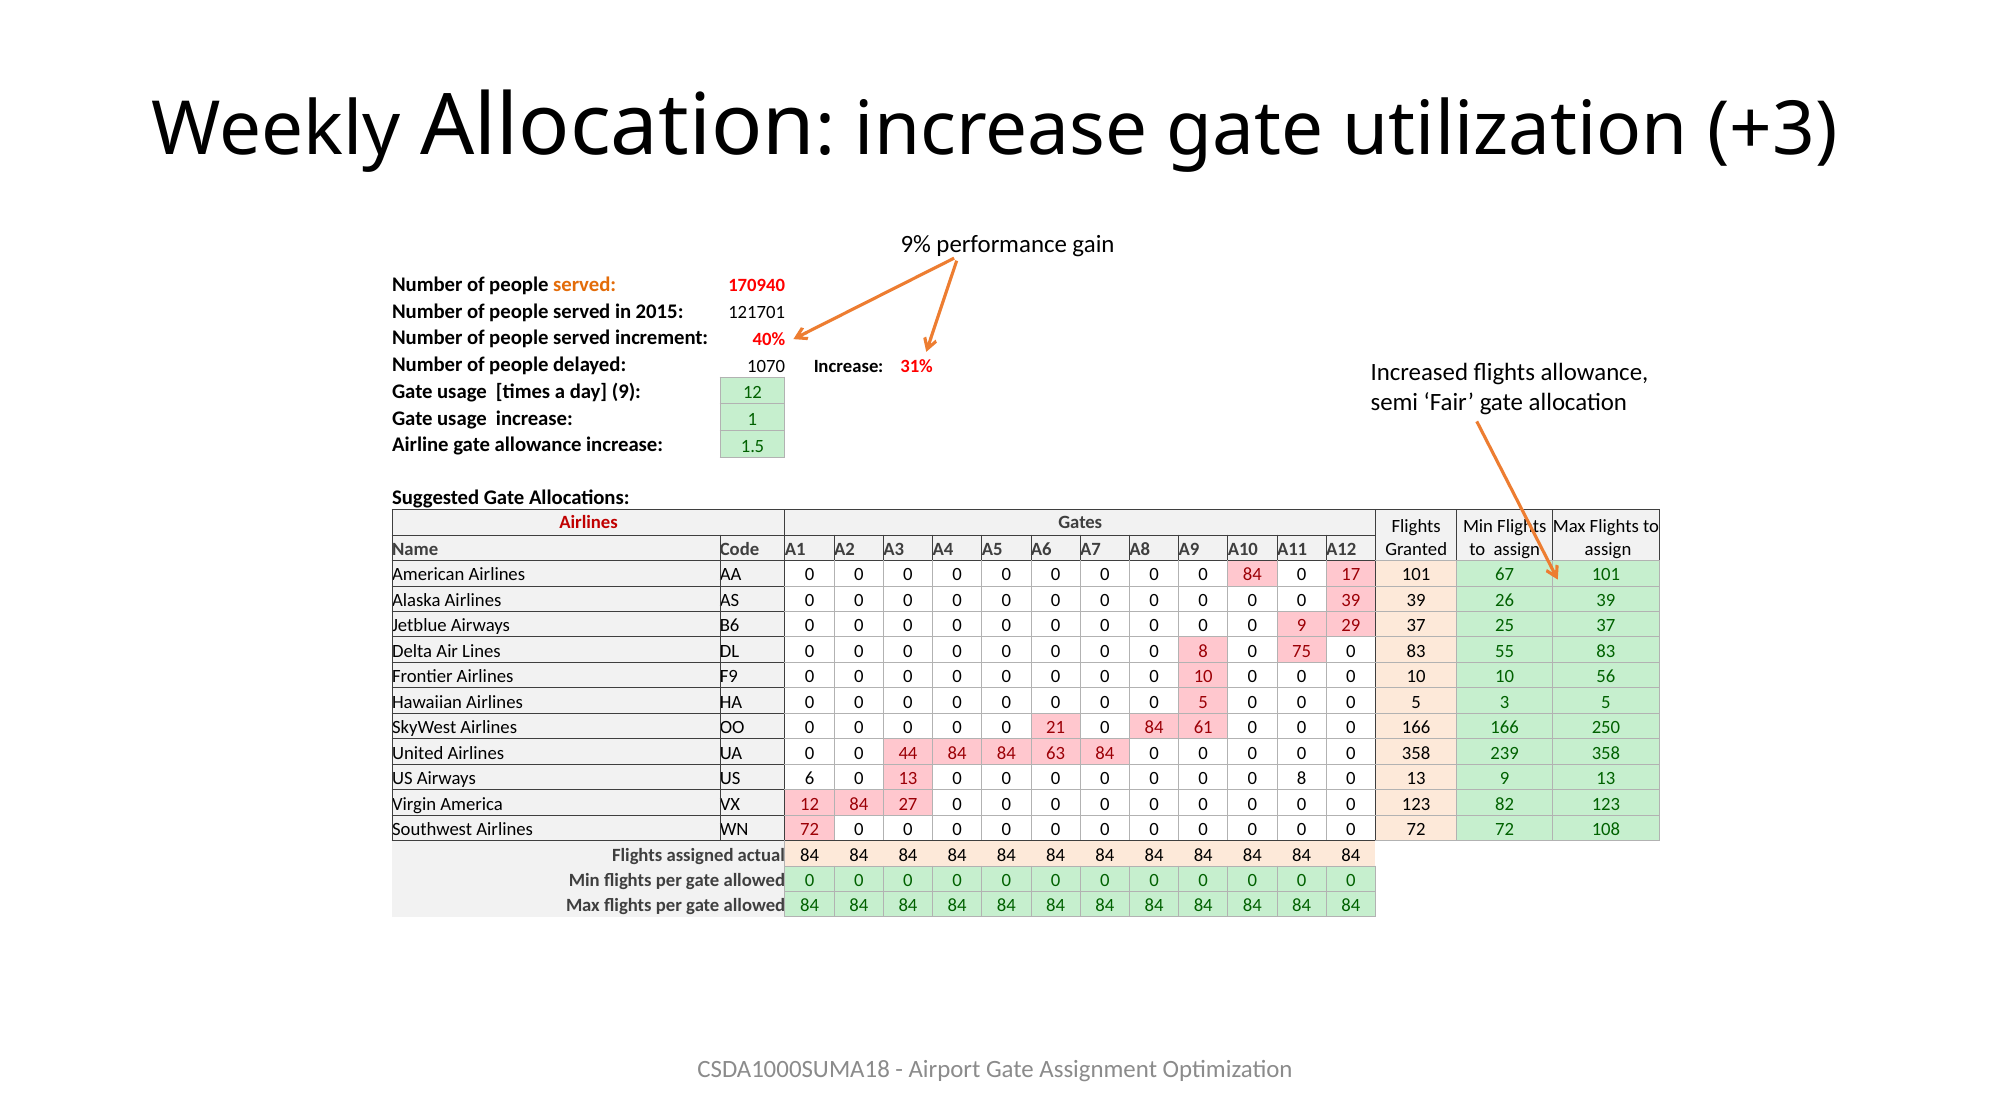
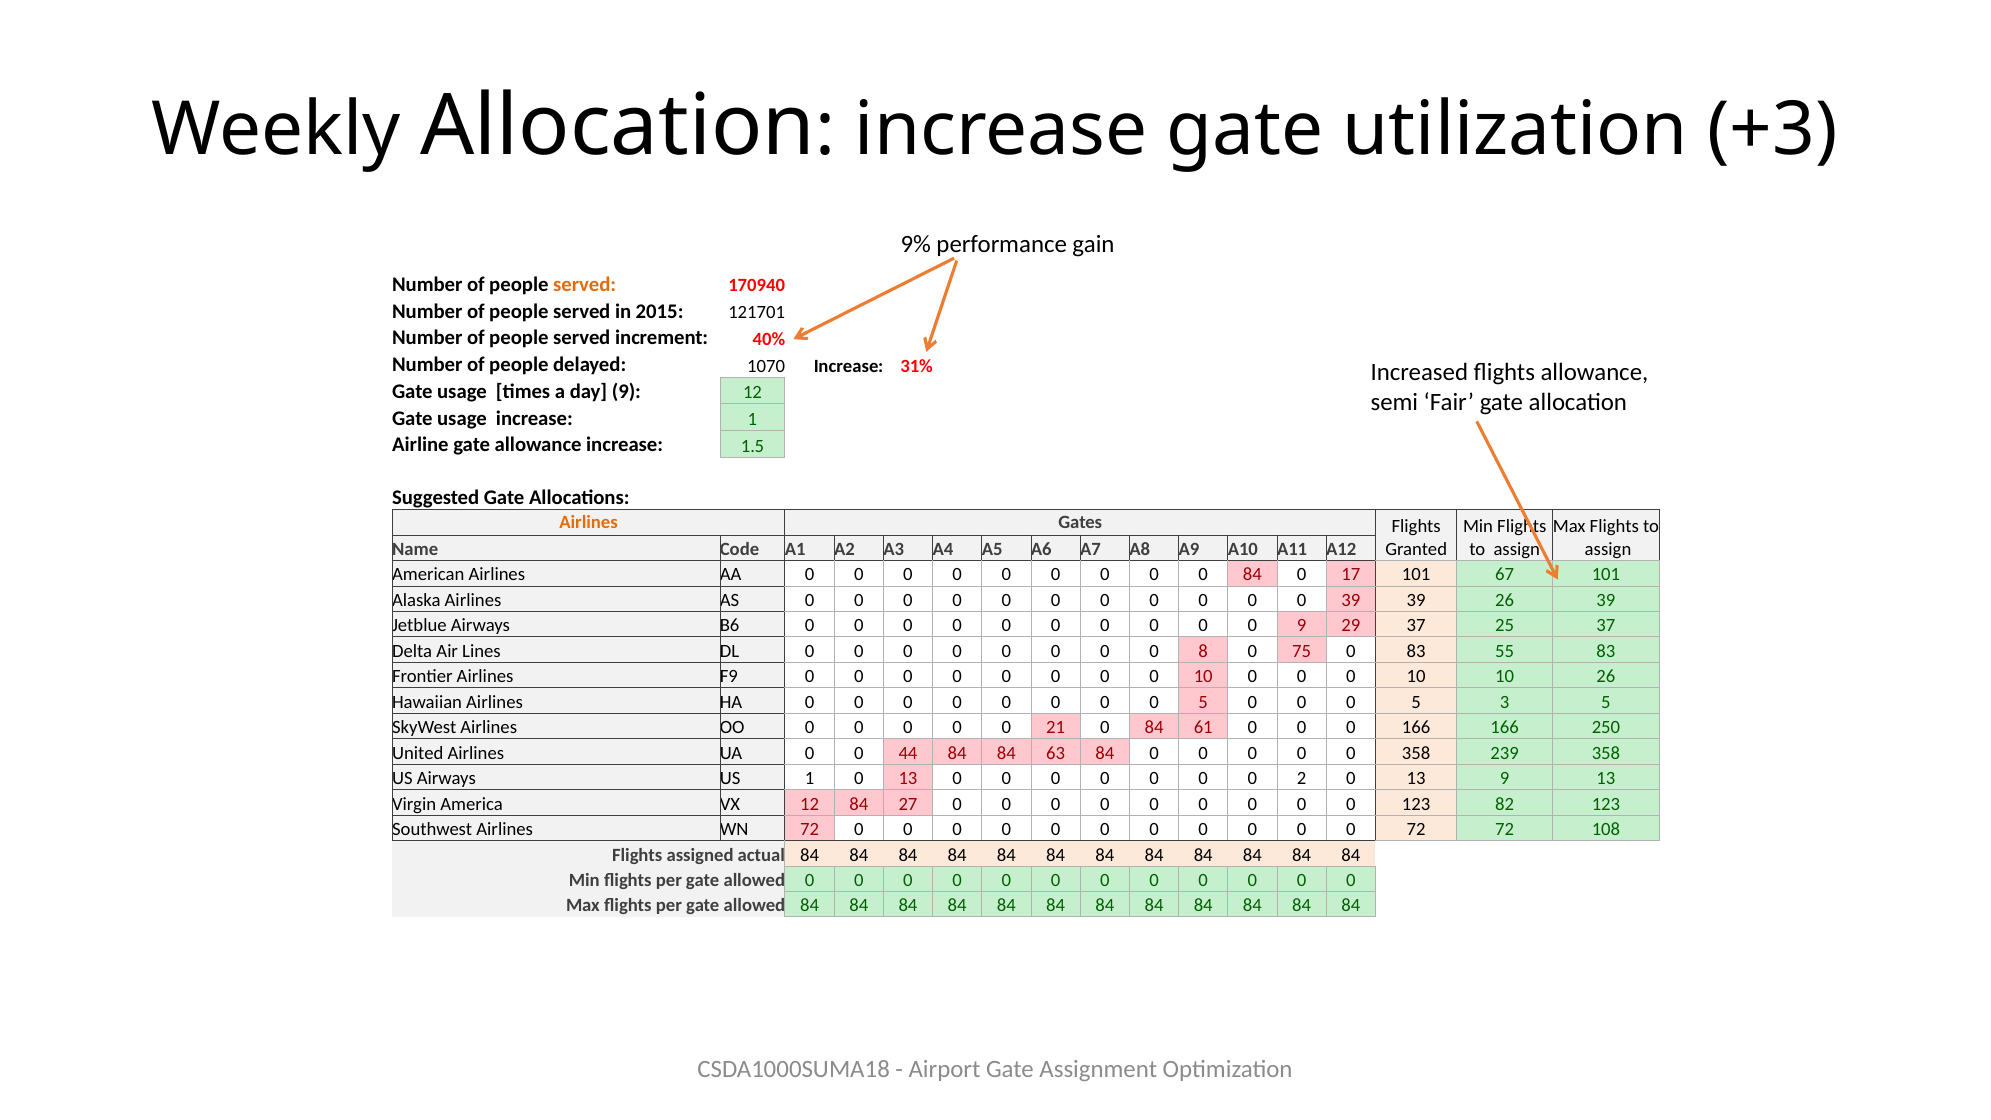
Airlines at (589, 522) colour: red -> orange
10 56: 56 -> 26
US 6: 6 -> 1
8 at (1302, 778): 8 -> 2
